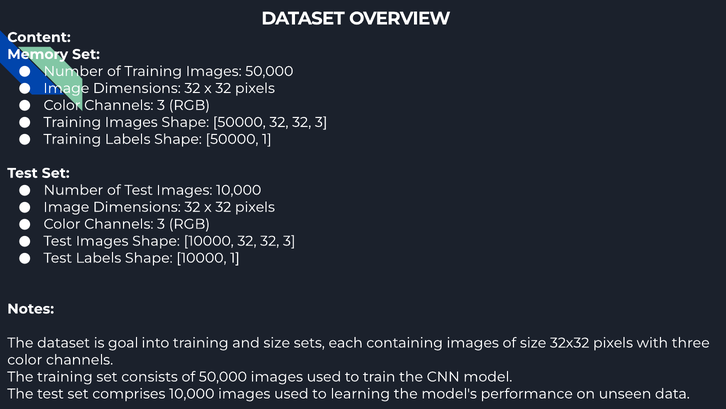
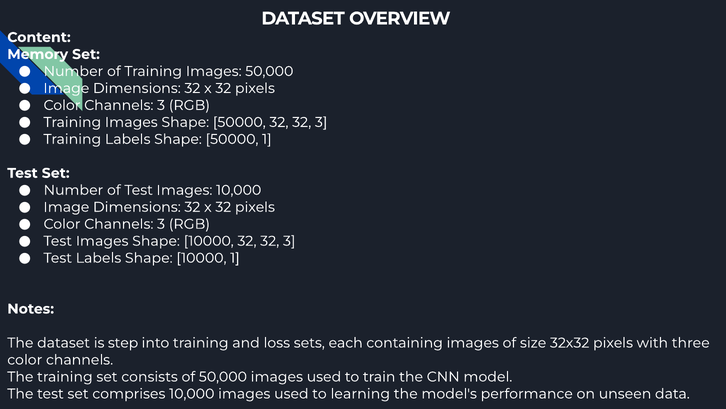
goal: goal -> step
and size: size -> loss
